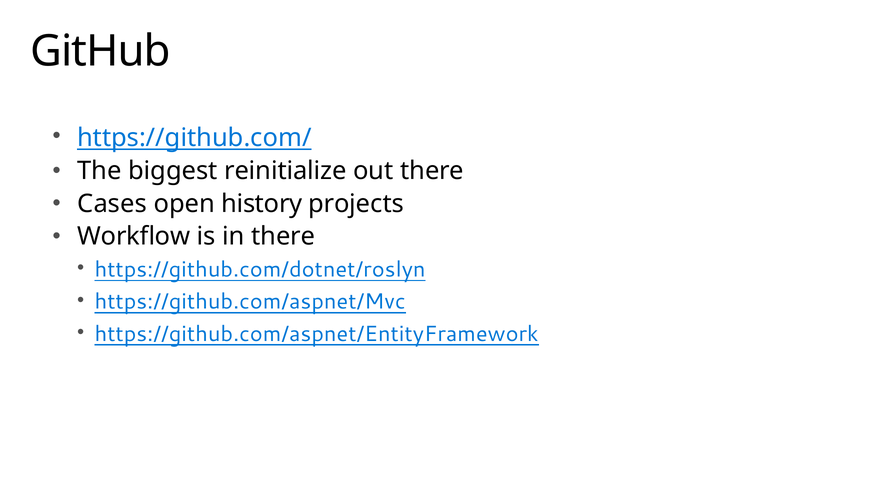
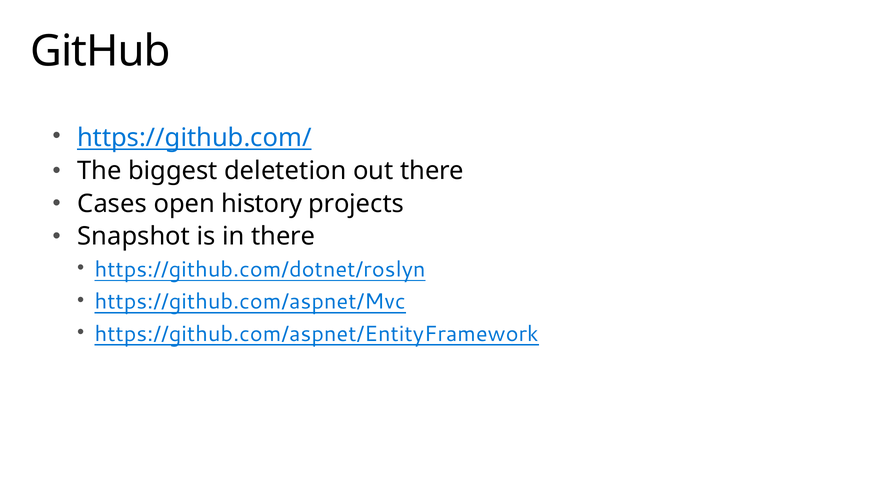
reinitialize: reinitialize -> deletetion
Workflow: Workflow -> Snapshot
